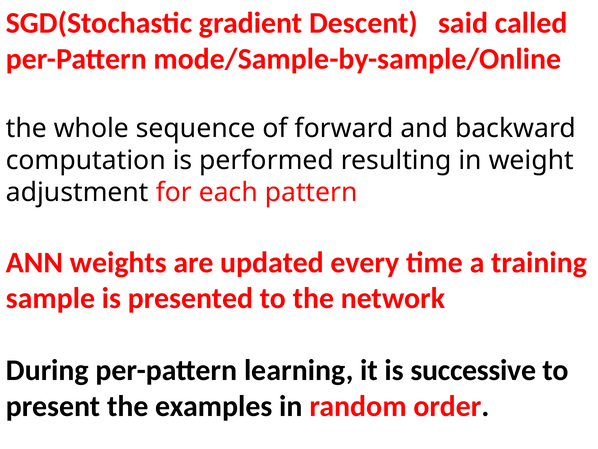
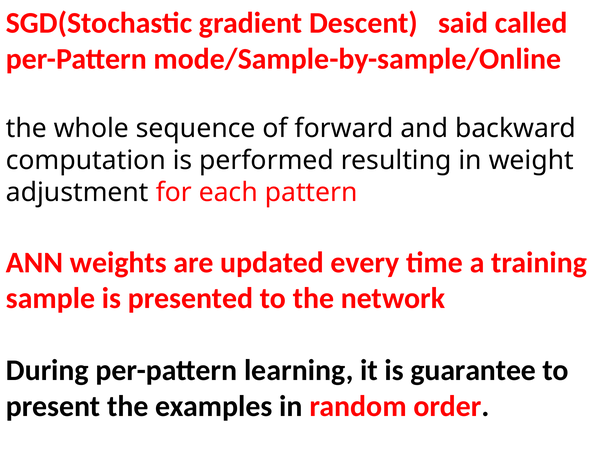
successive: successive -> guarantee
